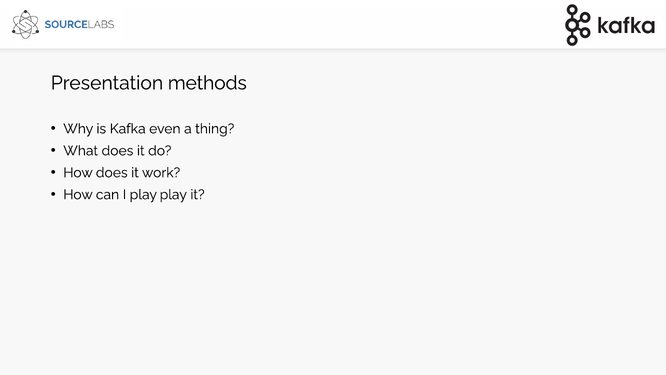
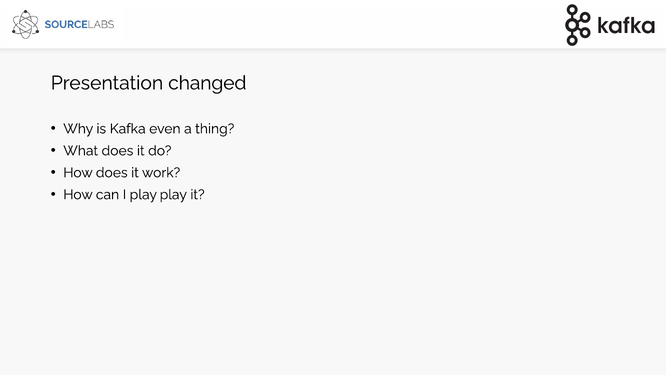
methods: methods -> changed
